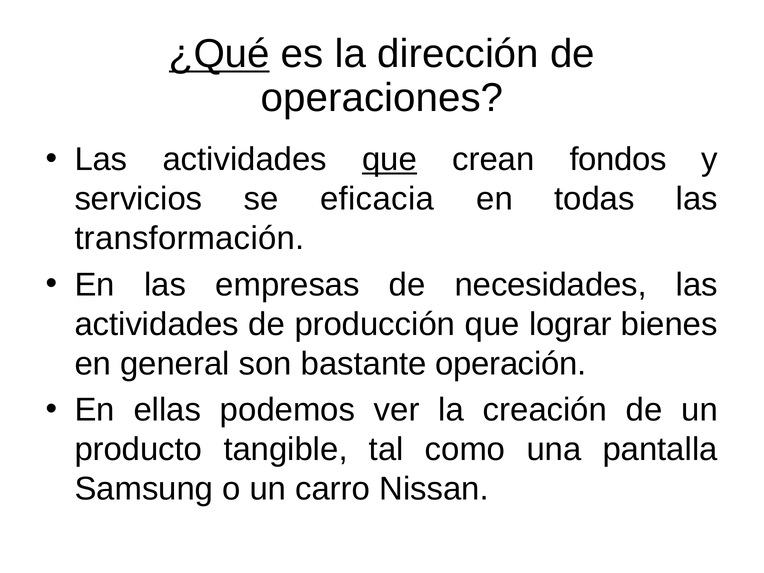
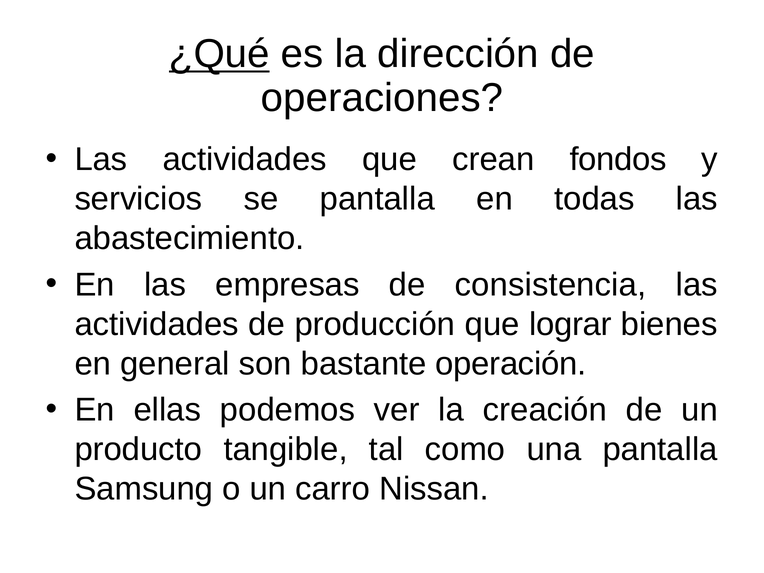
que at (390, 160) underline: present -> none
se eficacia: eficacia -> pantalla
transformación: transformación -> abastecimiento
necesidades: necesidades -> consistencia
